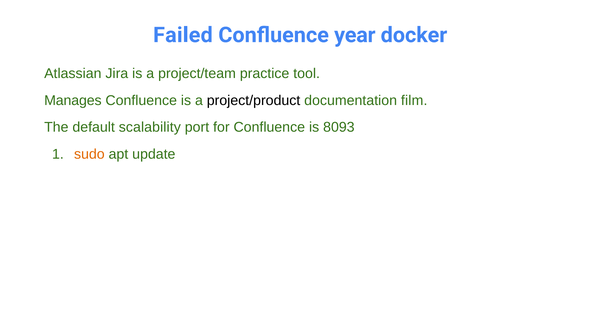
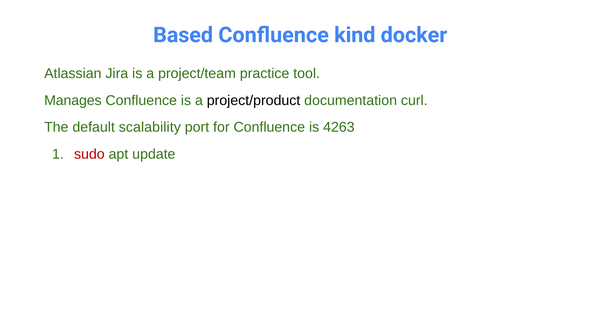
Failed: Failed -> Based
year: year -> kind
film: film -> curl
8093: 8093 -> 4263
sudo colour: orange -> red
